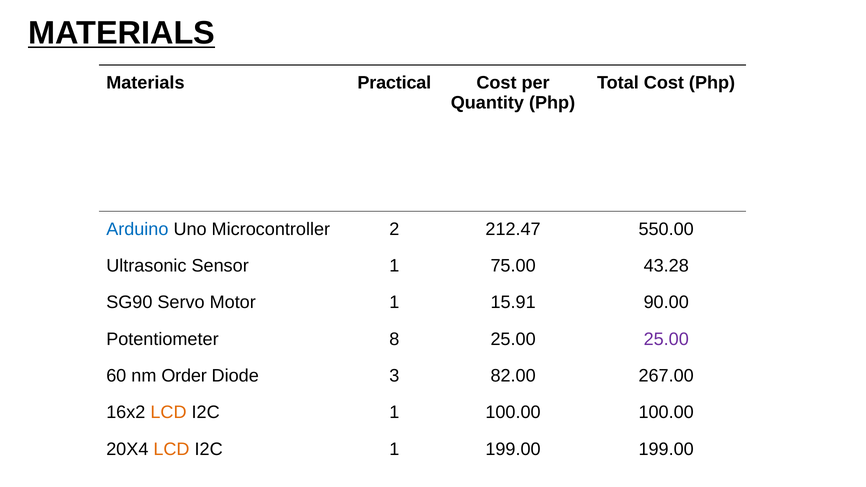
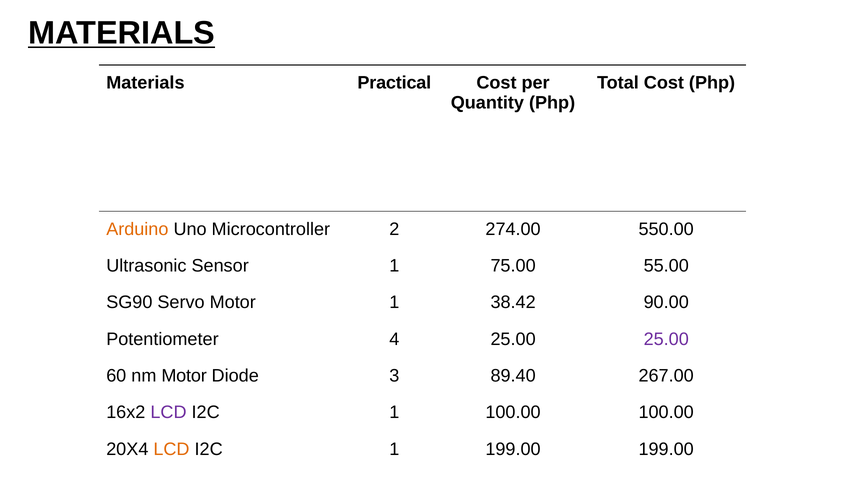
Arduino colour: blue -> orange
212.47: 212.47 -> 274.00
43.28: 43.28 -> 55.00
15.91: 15.91 -> 38.42
8: 8 -> 4
nm Order: Order -> Motor
82.00: 82.00 -> 89.40
LCD at (168, 413) colour: orange -> purple
